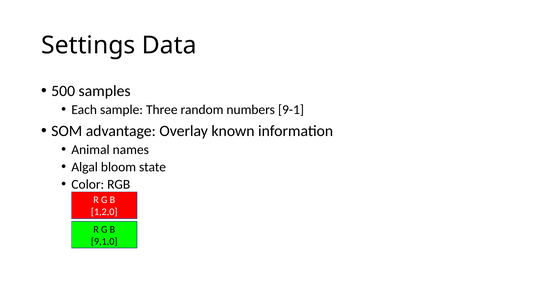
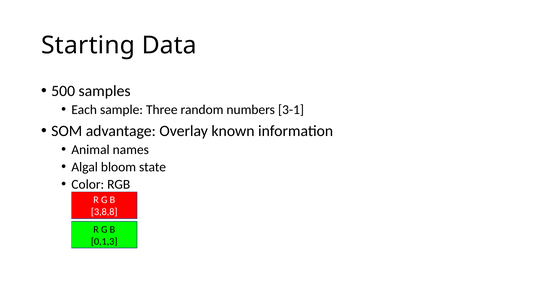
Settings: Settings -> Starting
9-1: 9-1 -> 3-1
1,2,0: 1,2,0 -> 3,8,8
9,1,0: 9,1,0 -> 0,1,3
